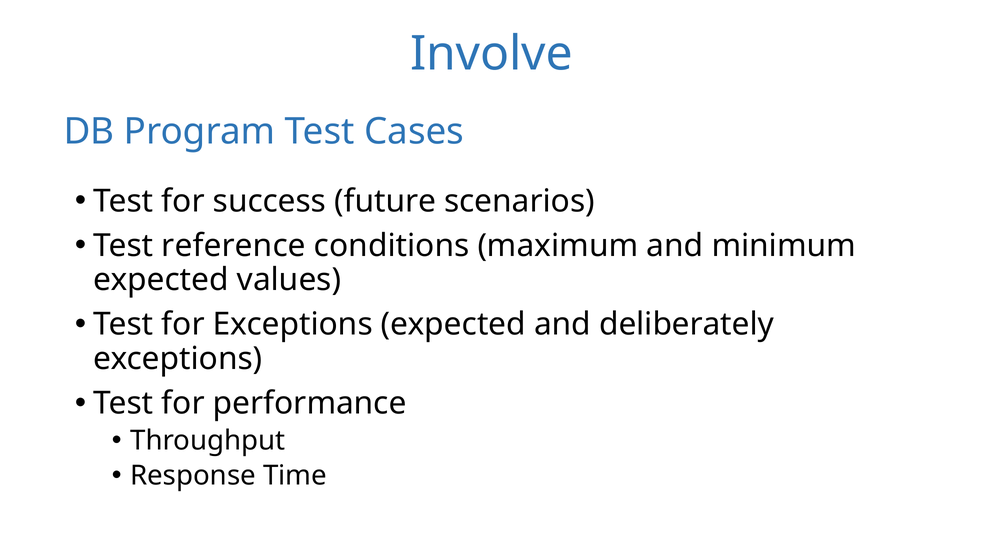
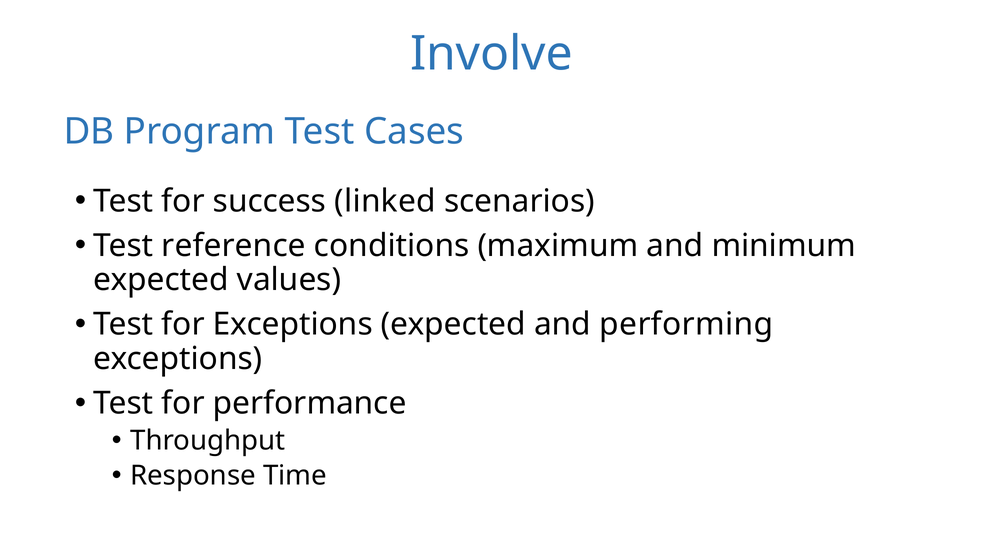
future: future -> linked
deliberately: deliberately -> performing
